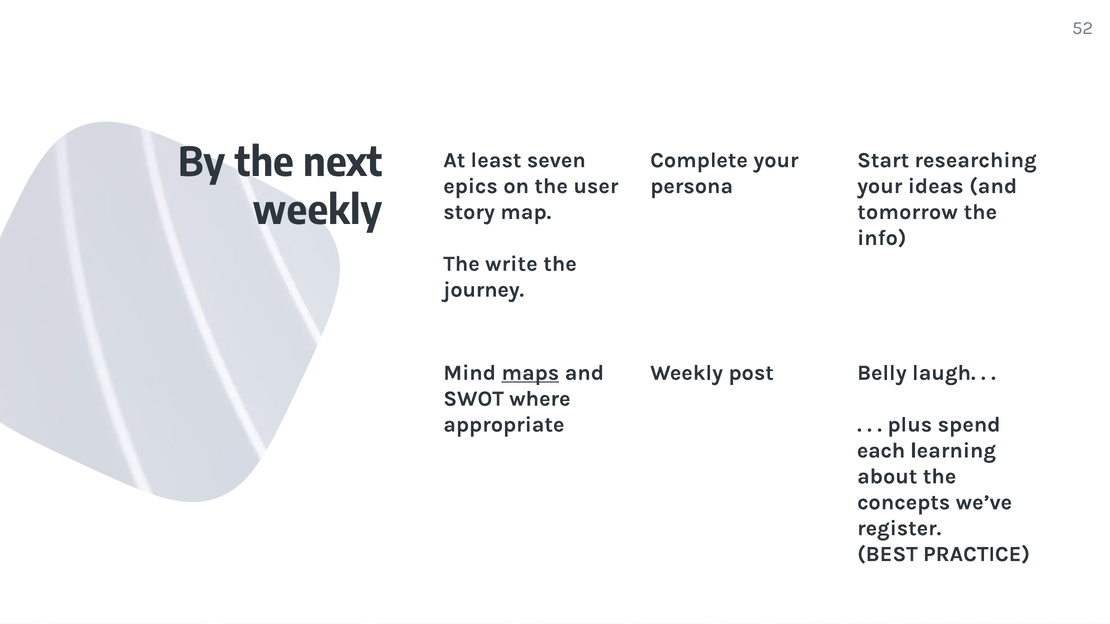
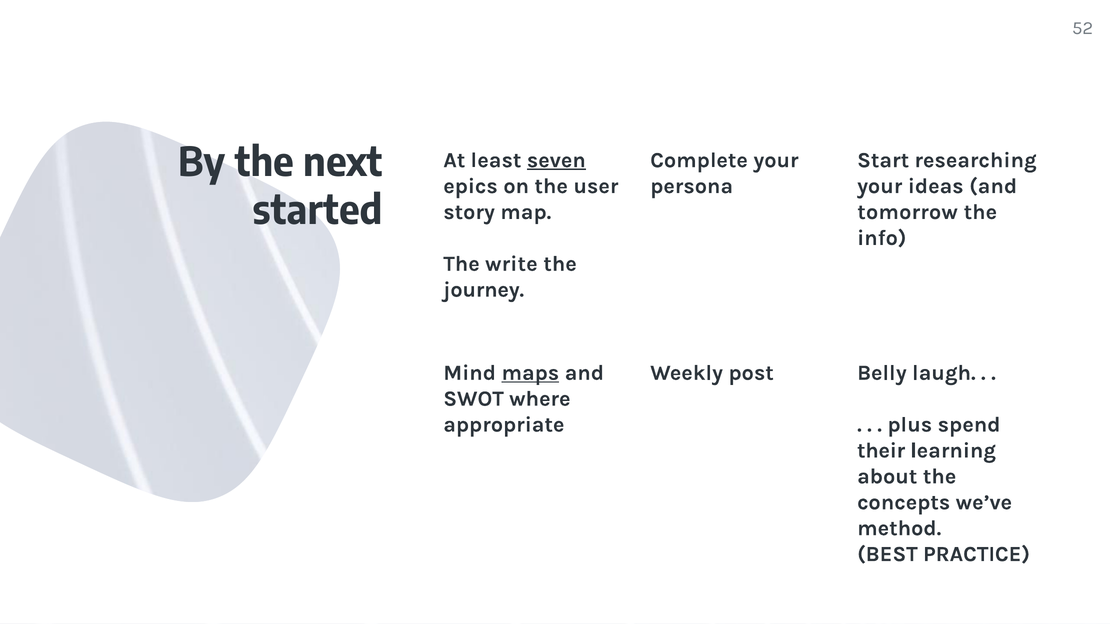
seven underline: none -> present
weekly at (318, 211): weekly -> started
each: each -> their
register: register -> method
